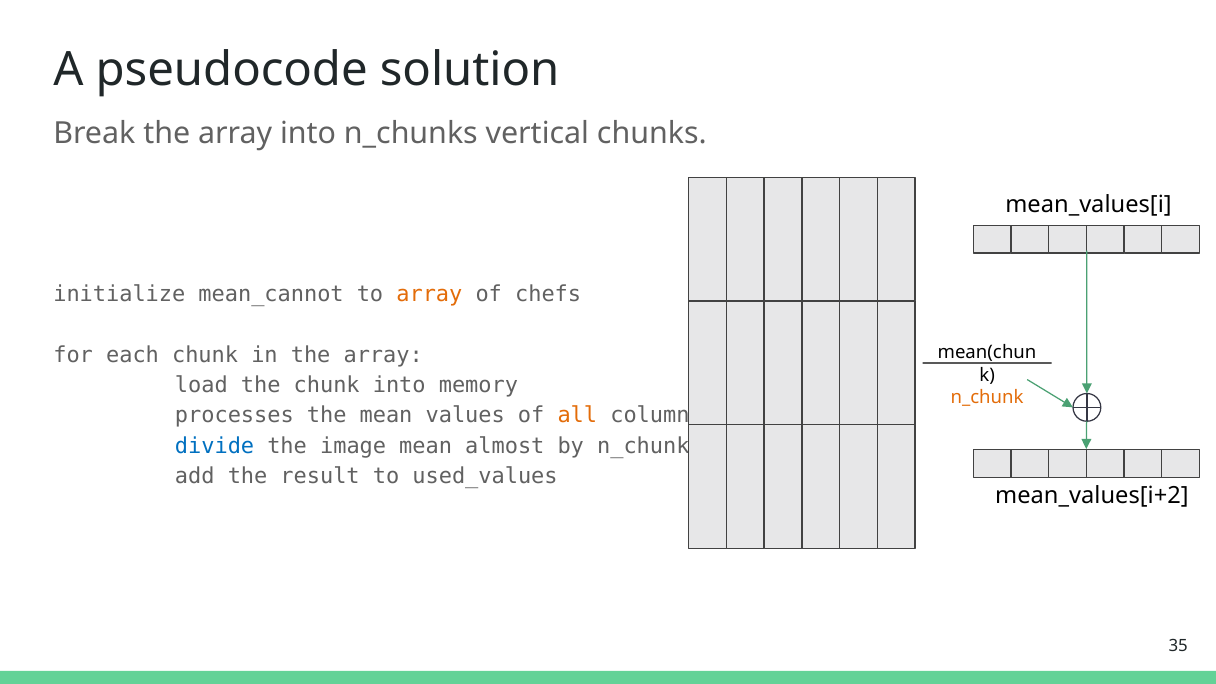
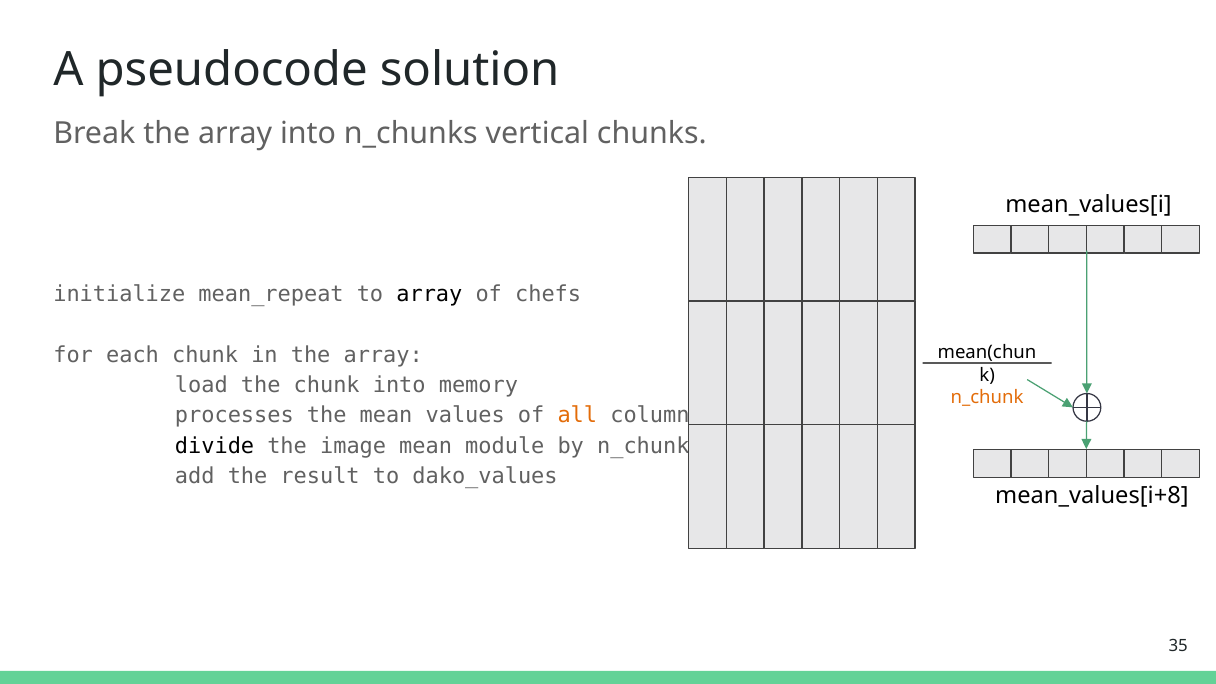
mean_cannot: mean_cannot -> mean_repeat
array at (429, 294) colour: orange -> black
divide colour: blue -> black
almost: almost -> module
used_values: used_values -> dako_values
mean_values[i+2: mean_values[i+2 -> mean_values[i+8
